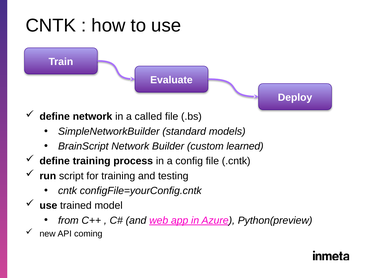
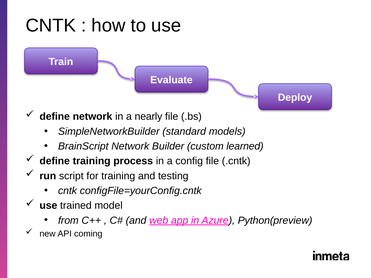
called: called -> nearly
